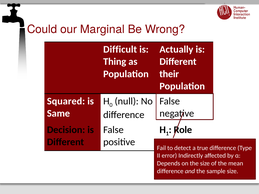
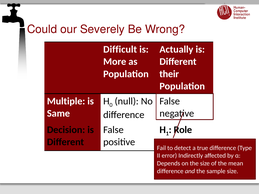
Marginal: Marginal -> Severely
Thing: Thing -> More
Squared: Squared -> Multiple
